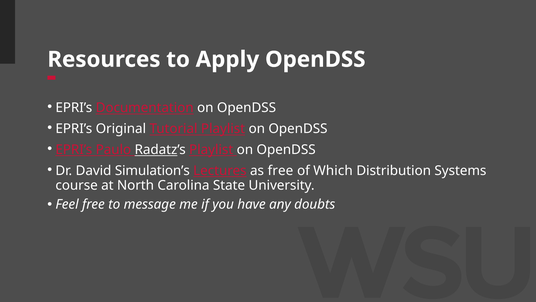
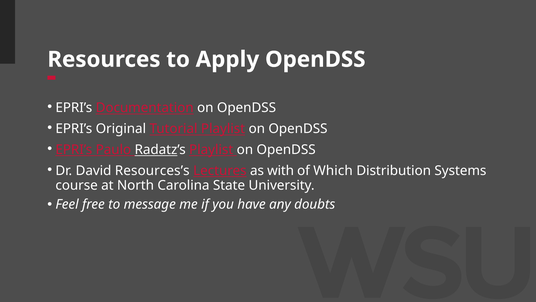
Simulation’s: Simulation’s -> Resources’s
as free: free -> with
